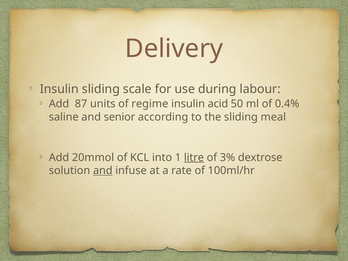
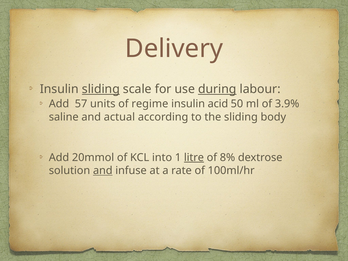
sliding at (101, 89) underline: none -> present
during underline: none -> present
87: 87 -> 57
0.4%: 0.4% -> 3.9%
senior: senior -> actual
meal: meal -> body
3%: 3% -> 8%
